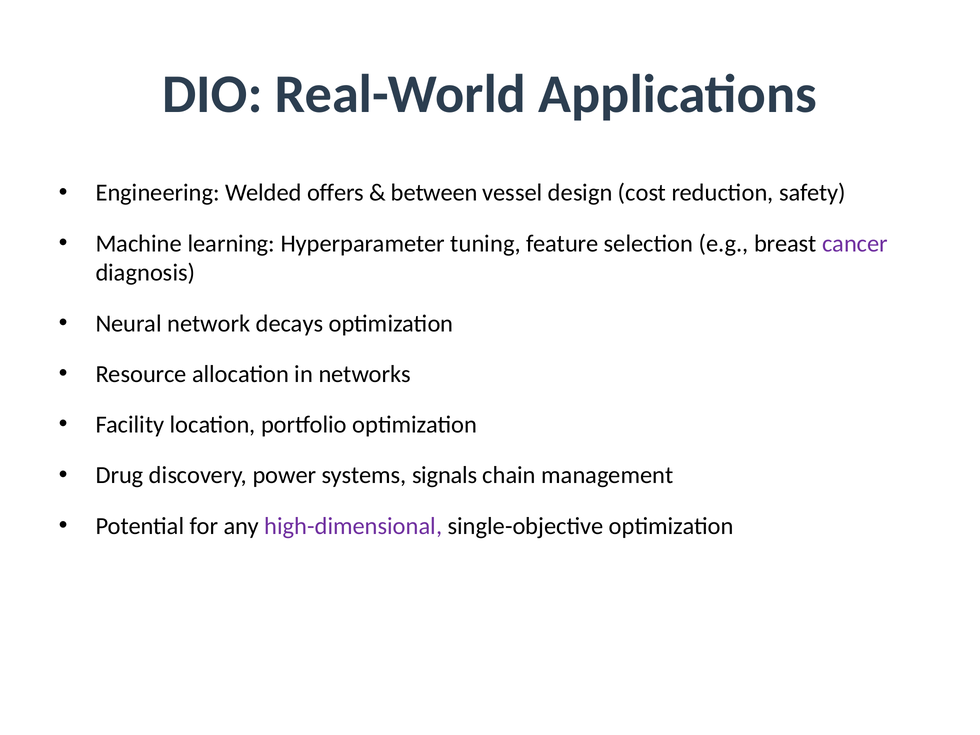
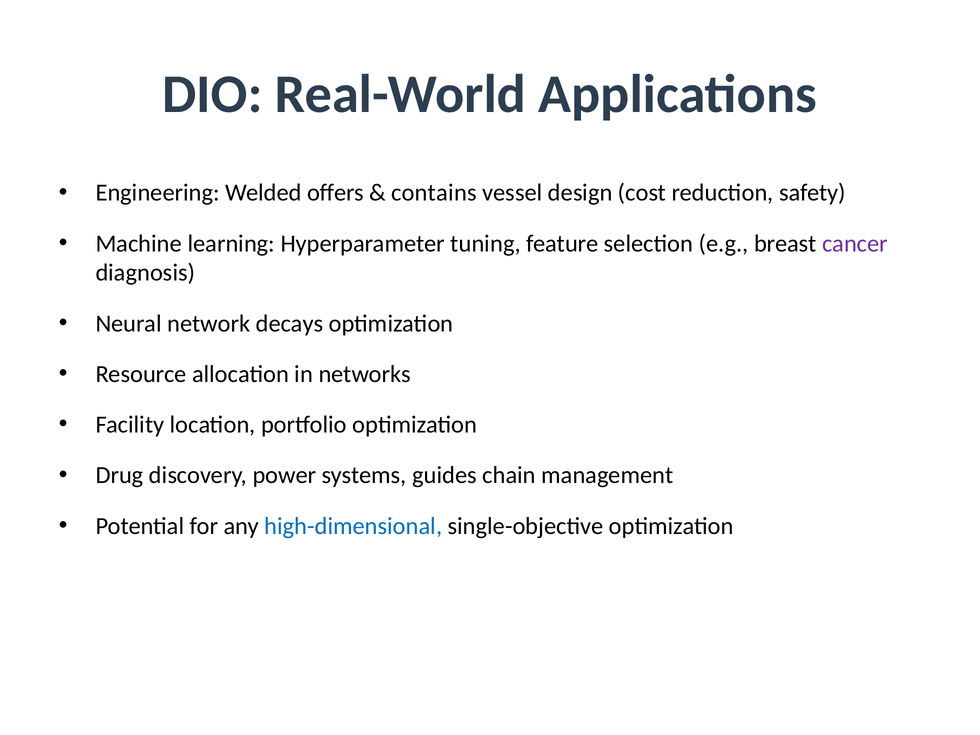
between: between -> contains
signals: signals -> guides
high-dimensional colour: purple -> blue
